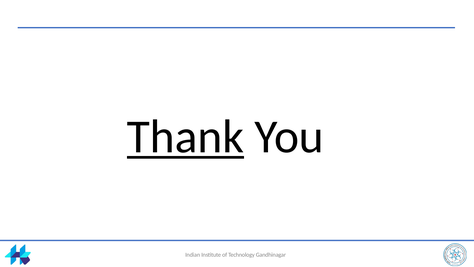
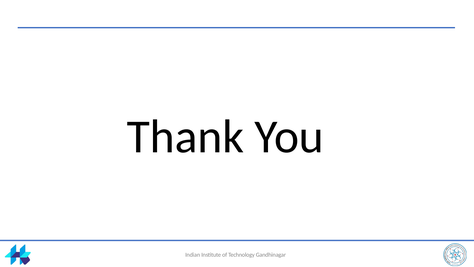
Thank underline: present -> none
